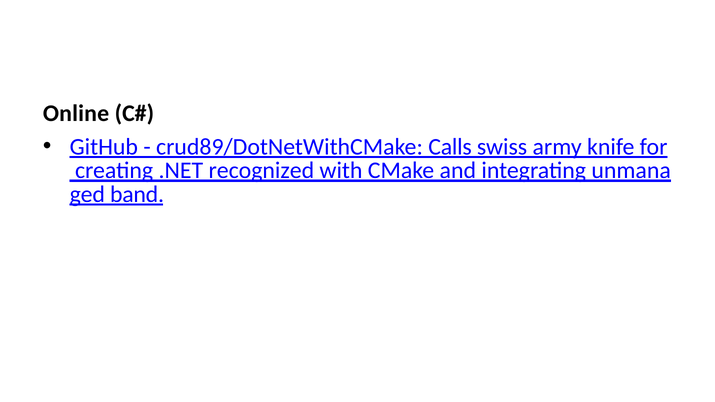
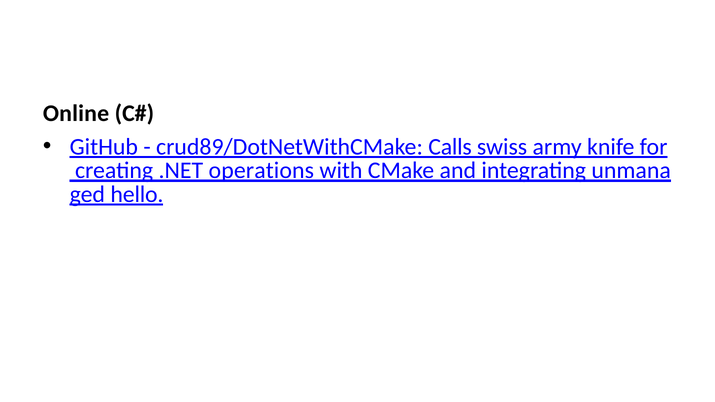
recognized: recognized -> operations
band: band -> hello
